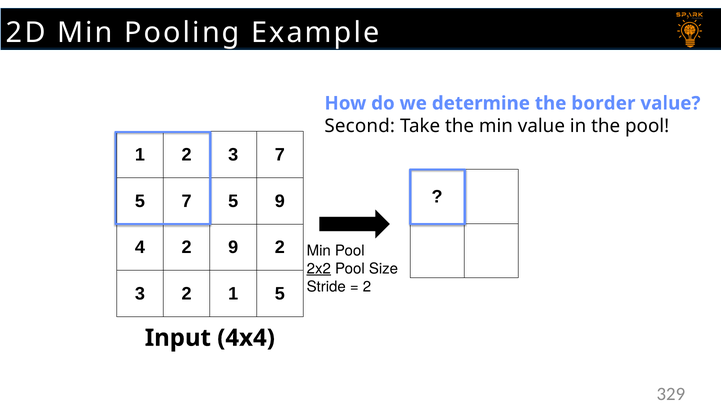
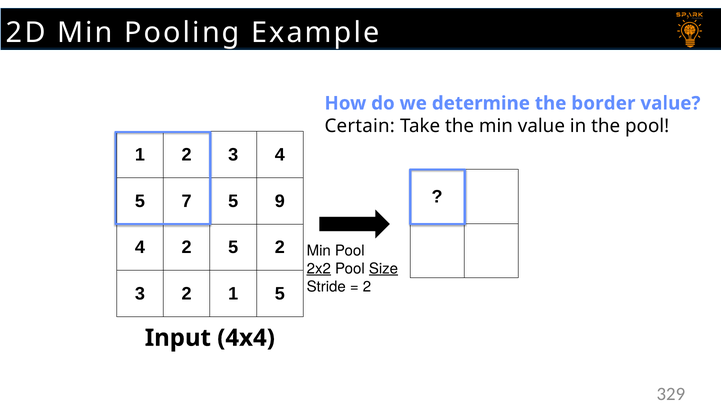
Second: Second -> Certain
3 7: 7 -> 4
2 9: 9 -> 5
Size underline: none -> present
